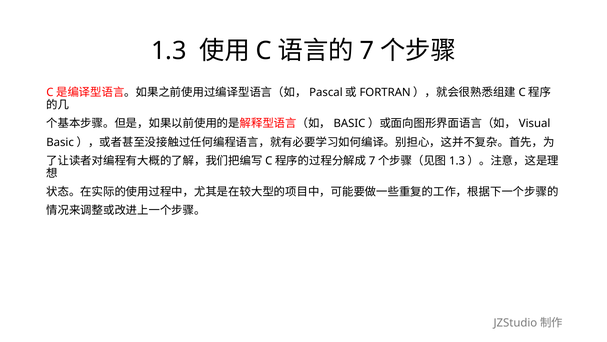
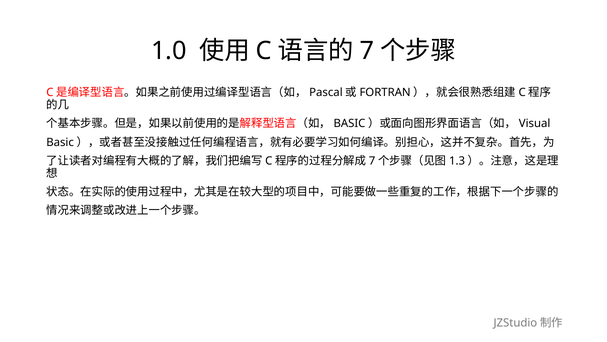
1.3: 1.3 -> 1.0
